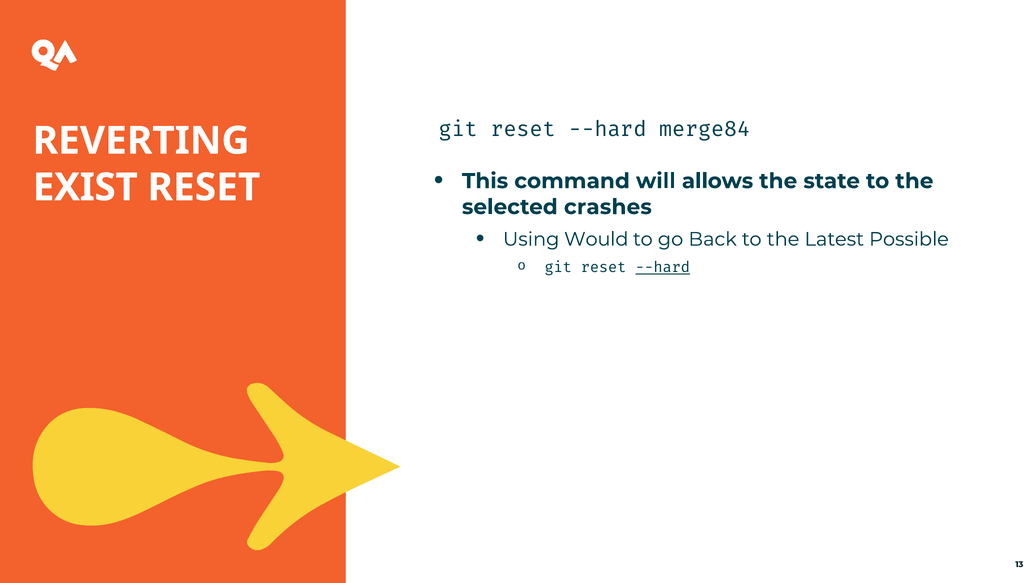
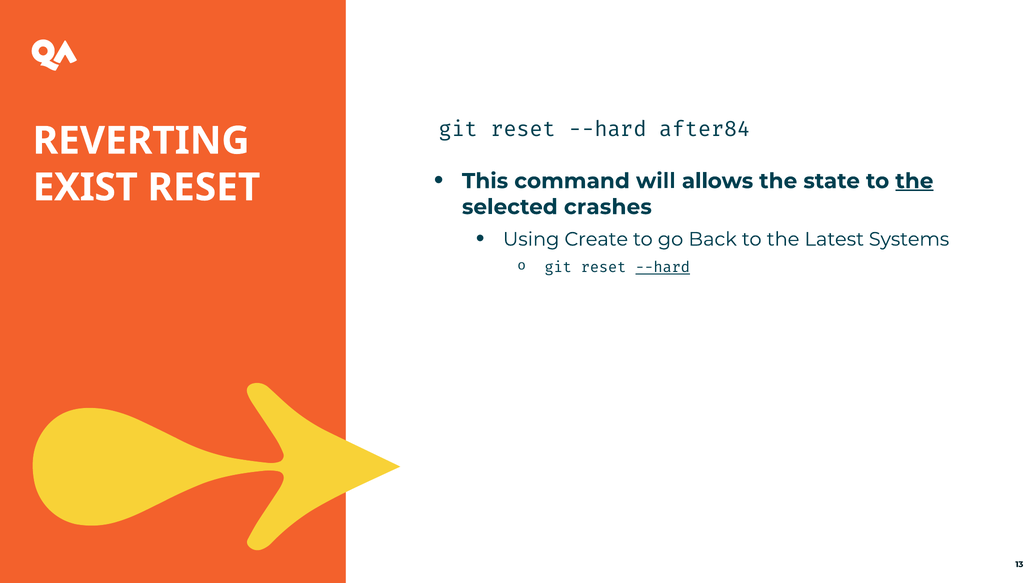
merge84: merge84 -> after84
the at (914, 181) underline: none -> present
Would: Would -> Create
Possible: Possible -> Systems
